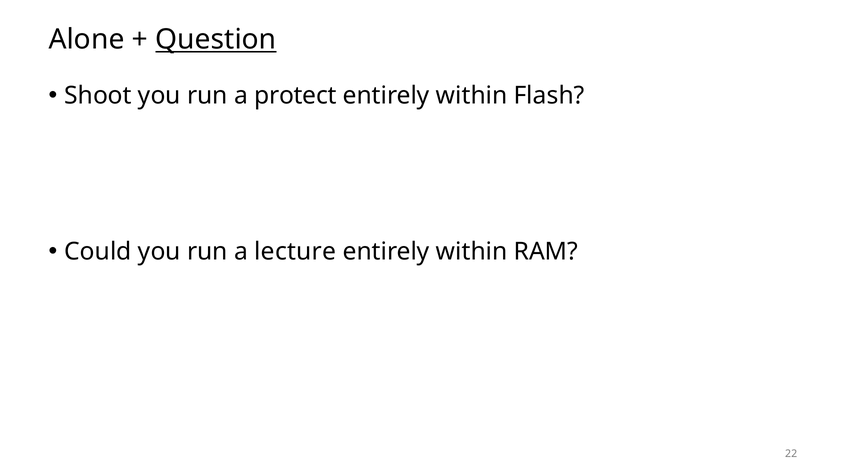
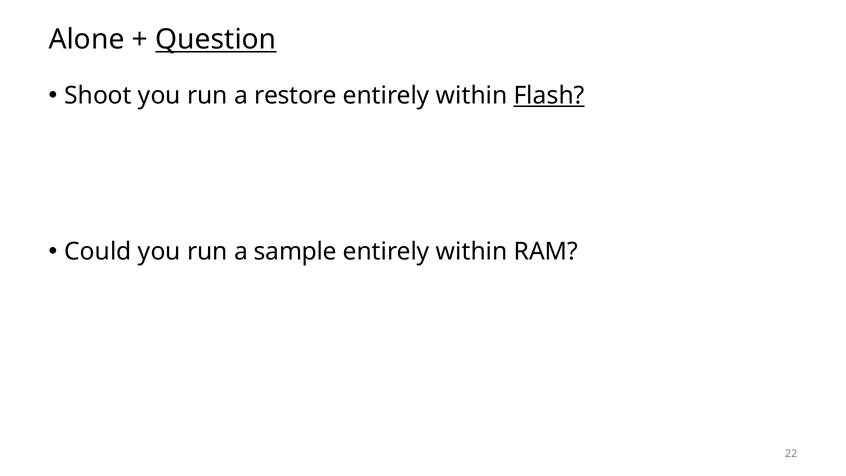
protect: protect -> restore
Flash underline: none -> present
lecture: lecture -> sample
